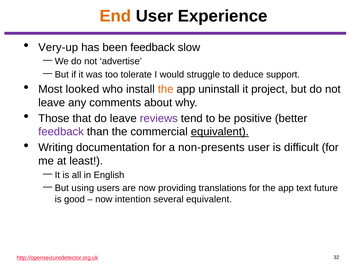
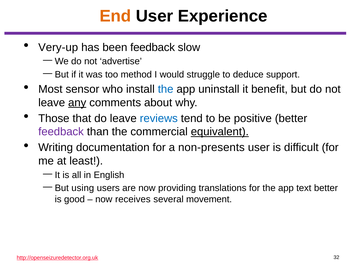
tolerate: tolerate -> method
looked: looked -> sensor
the at (166, 89) colour: orange -> blue
project: project -> benefit
any underline: none -> present
reviews colour: purple -> blue
text future: future -> better
intention: intention -> receives
several equivalent: equivalent -> movement
